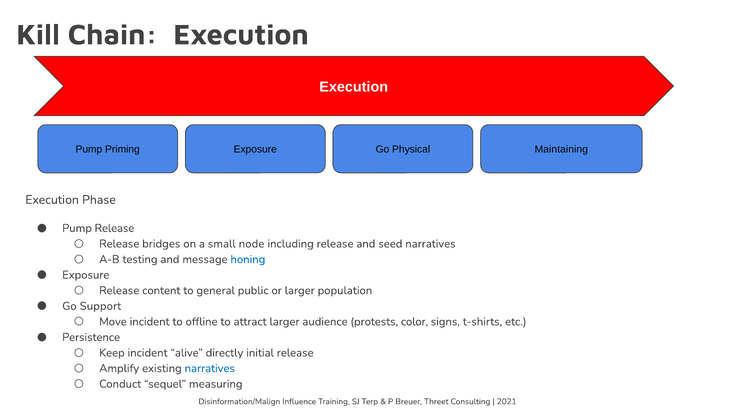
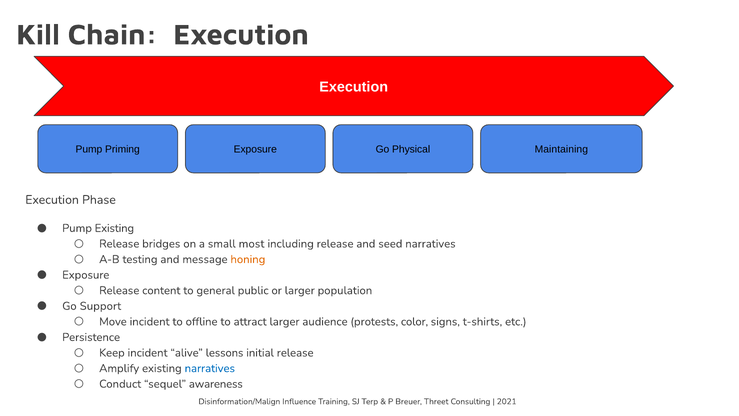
Pump Release: Release -> Existing
node: node -> most
honing colour: blue -> orange
directly: directly -> lessons
measuring: measuring -> awareness
